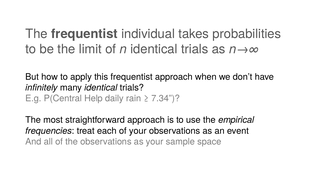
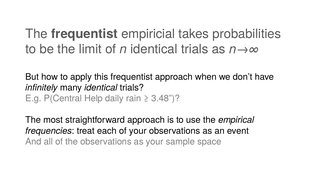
individual: individual -> empiricial
7.34: 7.34 -> 3.48
